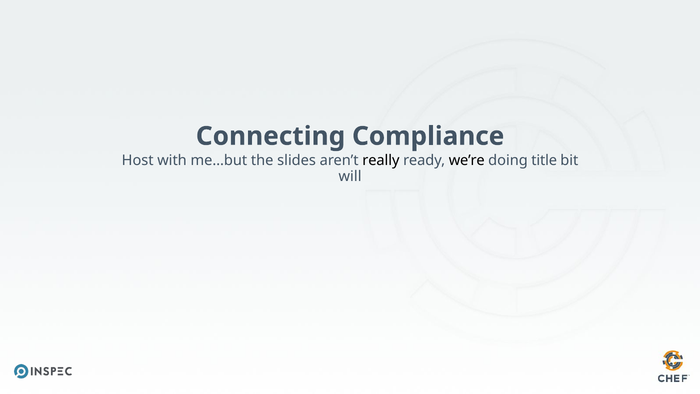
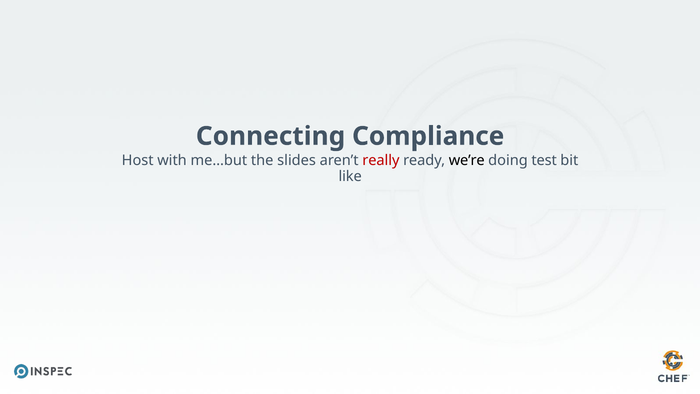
really colour: black -> red
title: title -> test
will: will -> like
